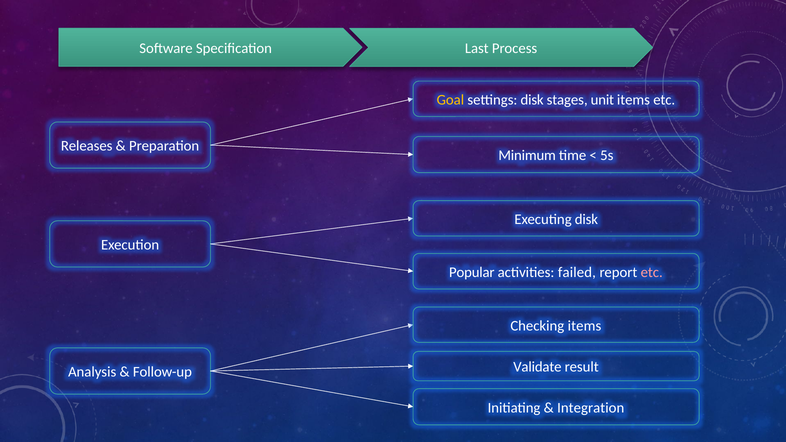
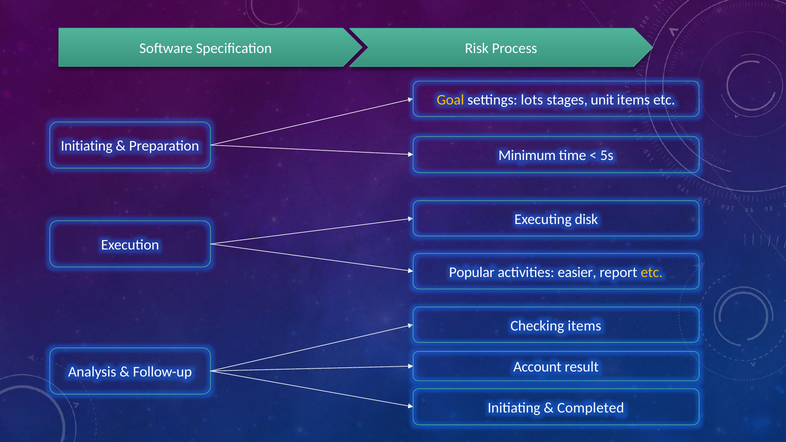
Last: Last -> Risk
settings disk: disk -> lots
Releases at (87, 146): Releases -> Initiating
failed: failed -> easier
etc at (652, 272) colour: pink -> yellow
Validate: Validate -> Account
Integration: Integration -> Completed
